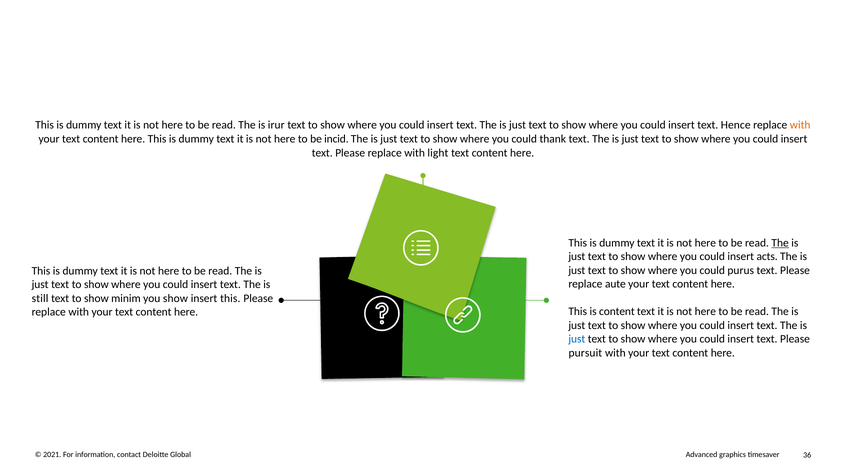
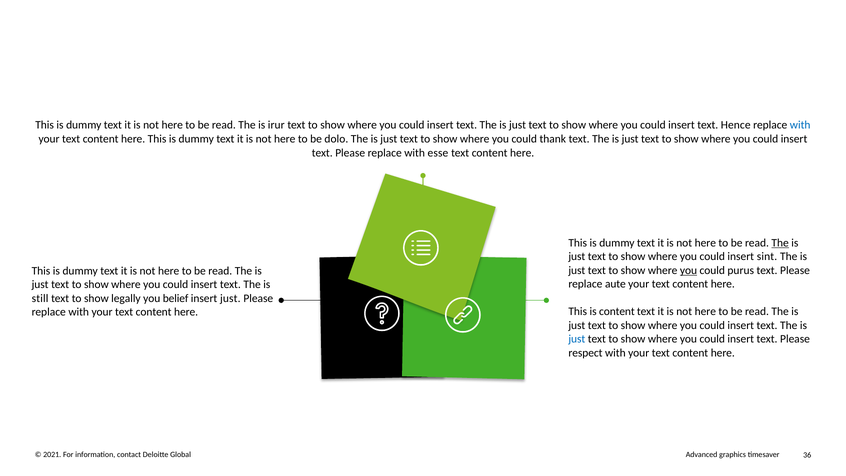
with at (800, 125) colour: orange -> blue
incid: incid -> dolo
light: light -> esse
acts: acts -> sint
you at (688, 270) underline: none -> present
minim: minim -> legally
you show: show -> belief
insert this: this -> just
pursuit: pursuit -> respect
